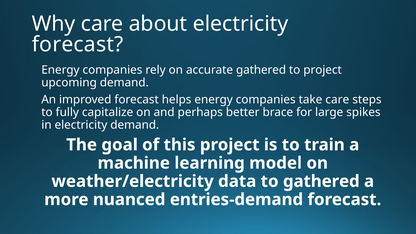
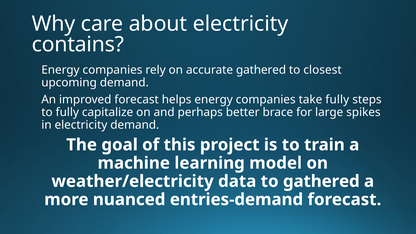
forecast at (78, 45): forecast -> contains
to project: project -> closest
take care: care -> fully
